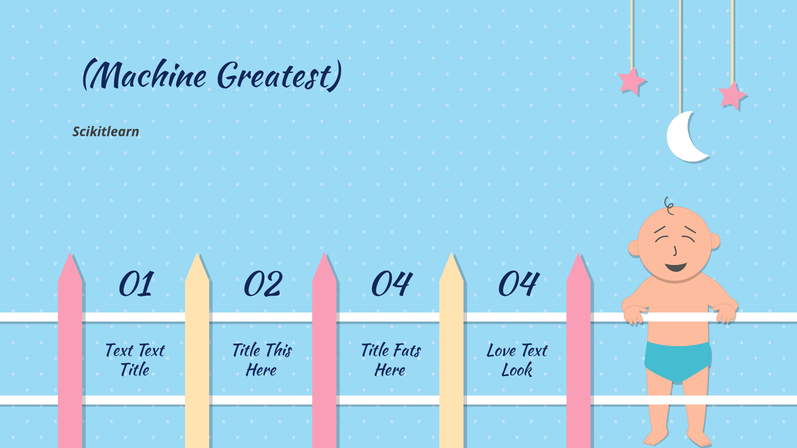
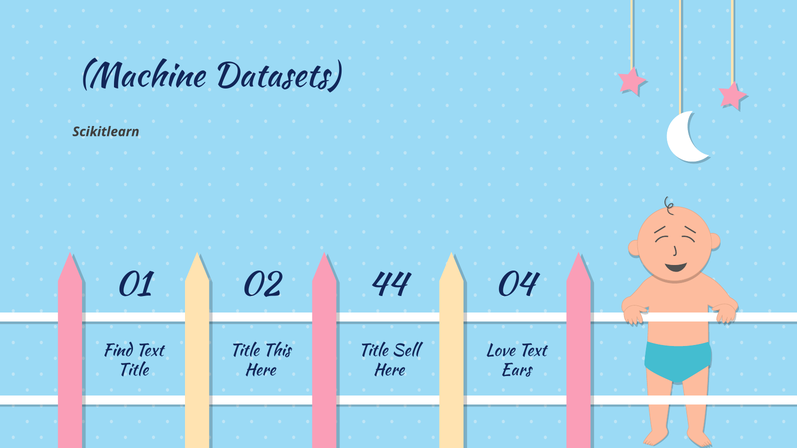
Greatest: Greatest -> Datasets
02 04: 04 -> 44
Text at (117, 350): Text -> Find
Fats: Fats -> Sell
Look: Look -> Ears
